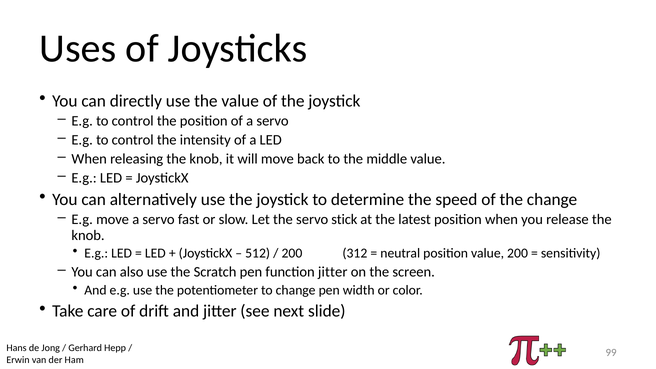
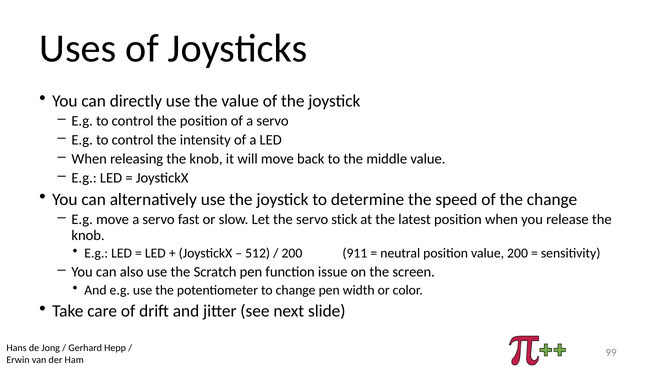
312: 312 -> 911
function jitter: jitter -> issue
